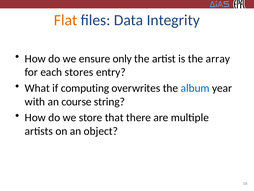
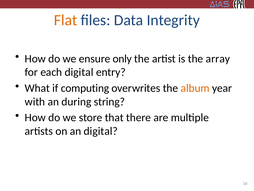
each stores: stores -> digital
album colour: blue -> orange
course: course -> during
an object: object -> digital
